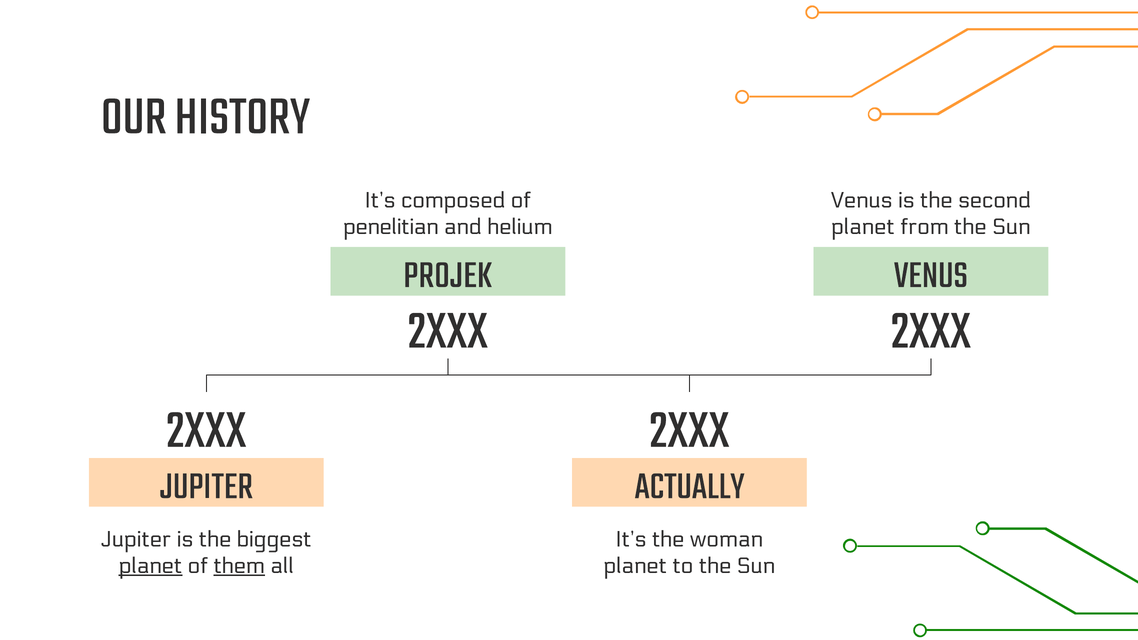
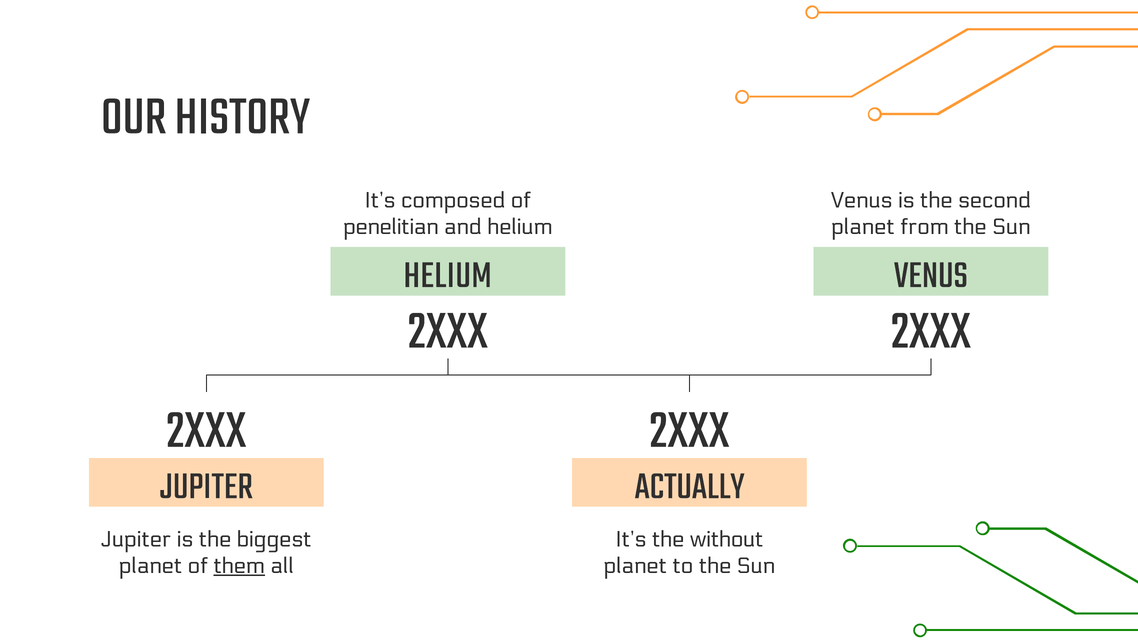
PROJEK at (448, 274): PROJEK -> HELIUM
woman: woman -> without
planet at (150, 566) underline: present -> none
